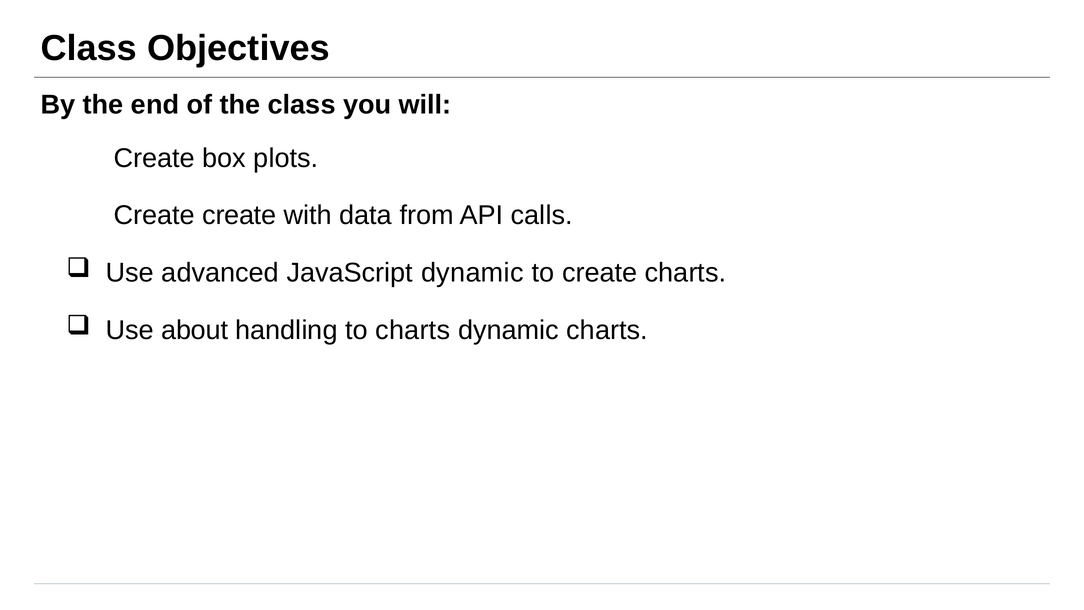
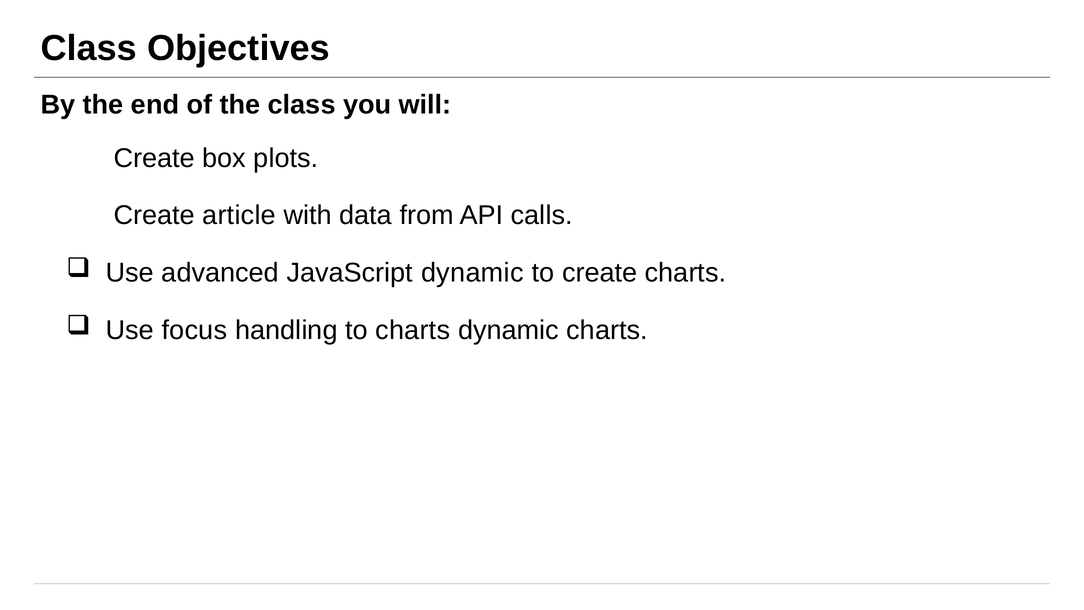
Create create: create -> article
about: about -> focus
